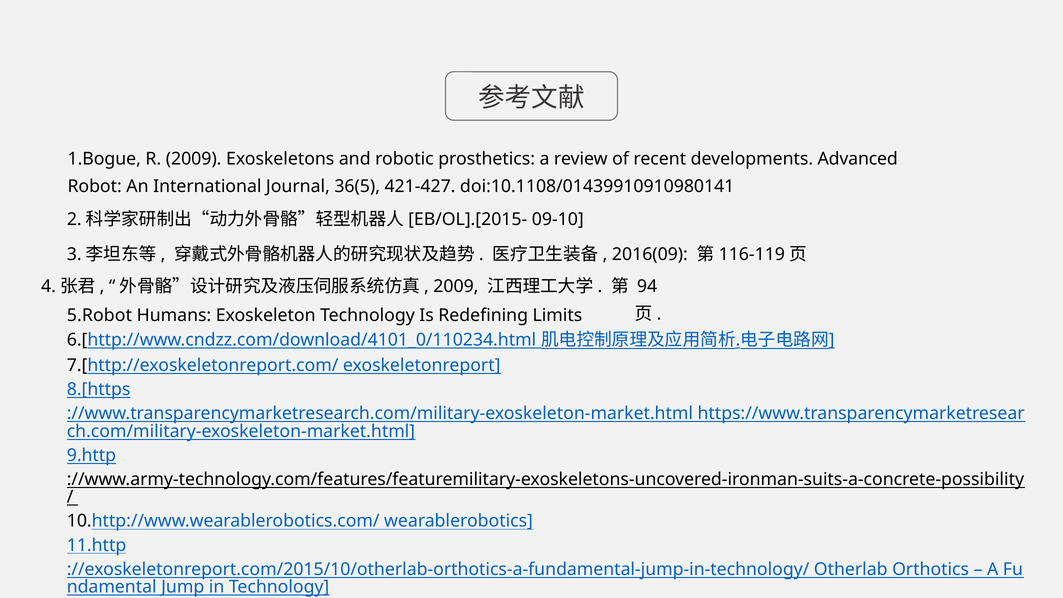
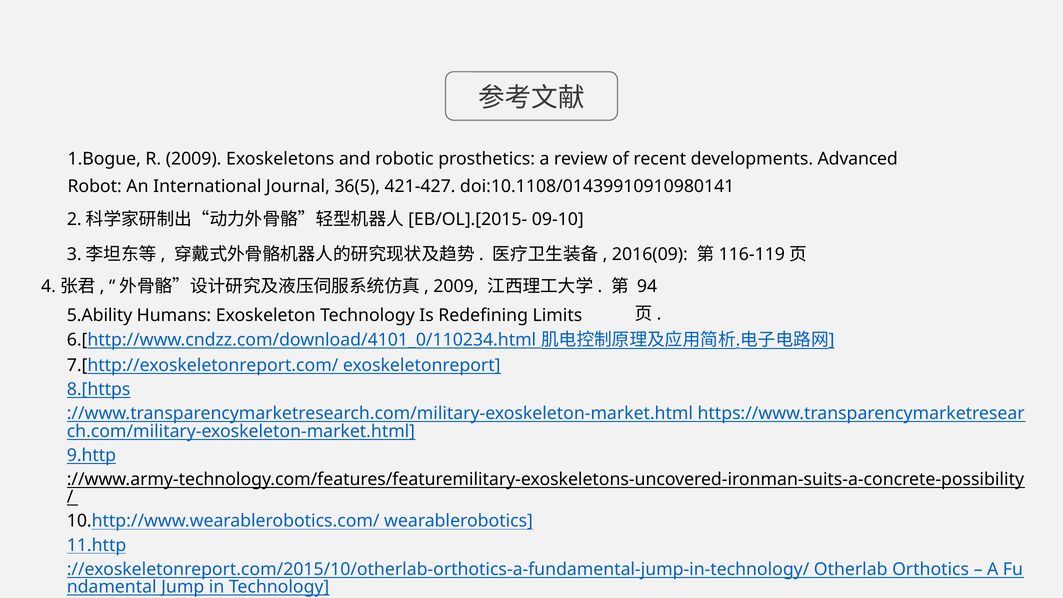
5.Robot: 5.Robot -> 5.Ability
